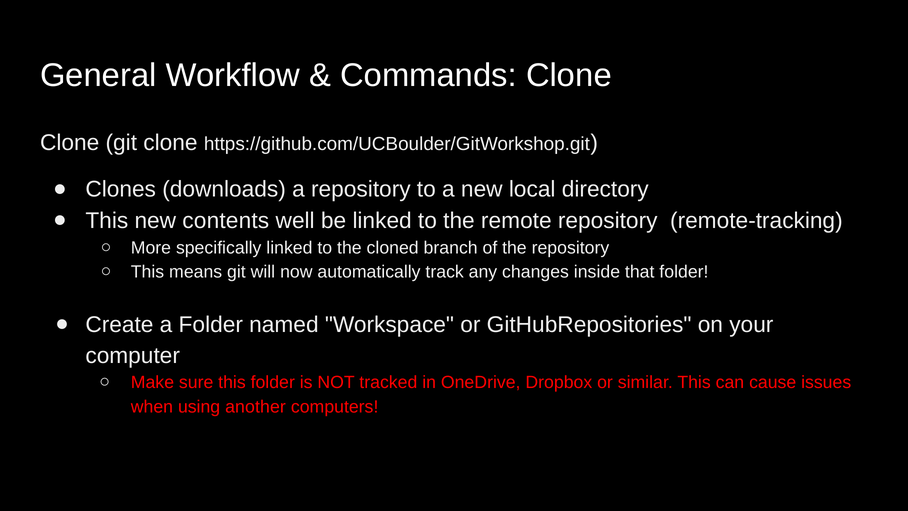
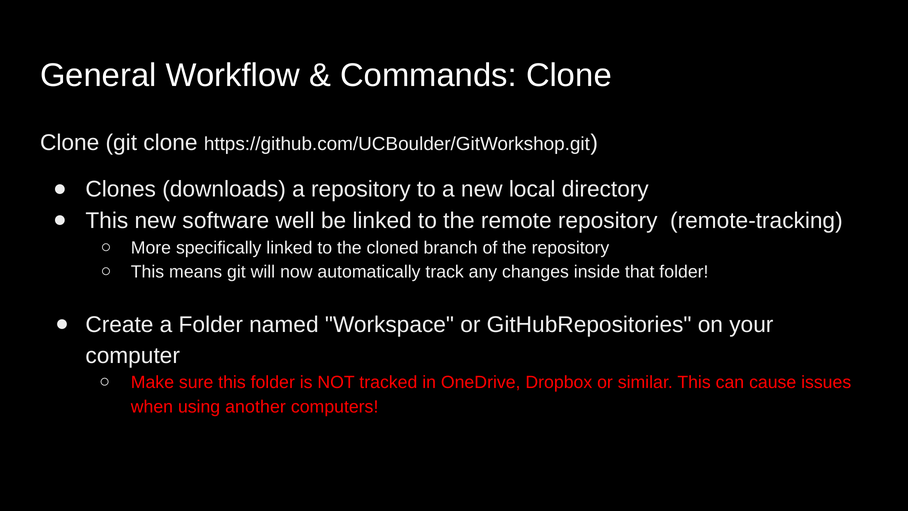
contents: contents -> software
